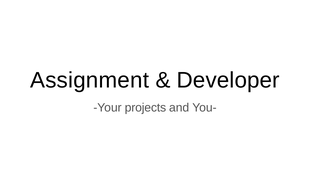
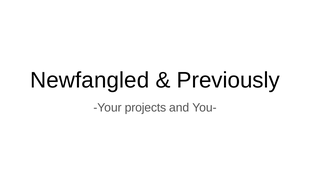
Assignment: Assignment -> Newfangled
Developer: Developer -> Previously
